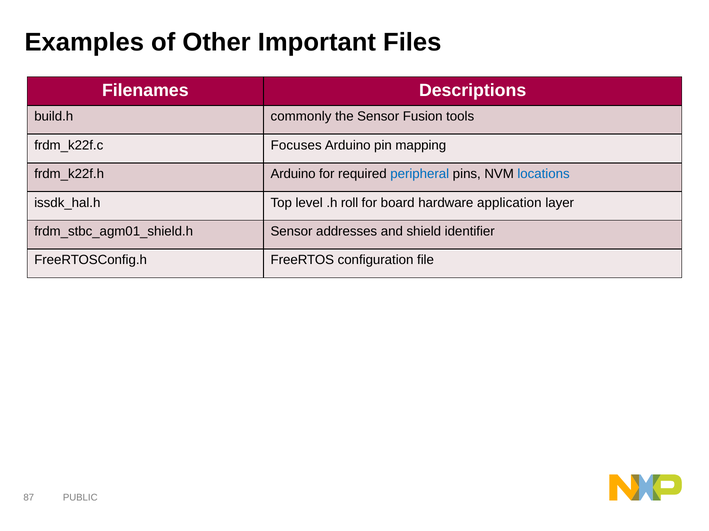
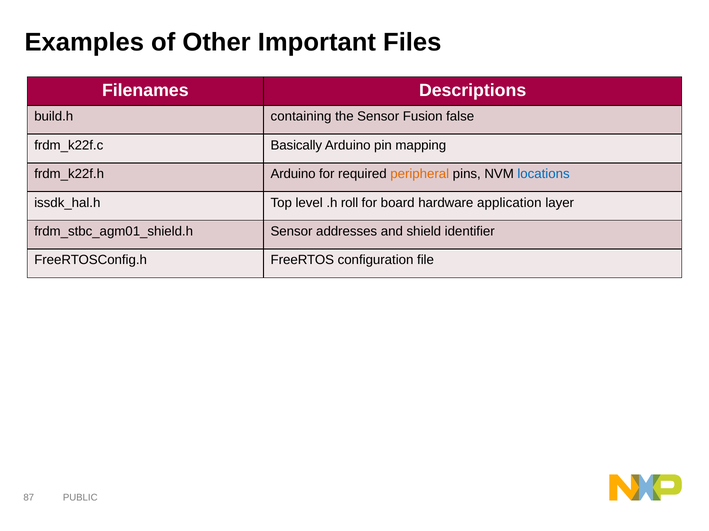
commonly: commonly -> containing
tools: tools -> false
Focuses: Focuses -> Basically
peripheral colour: blue -> orange
